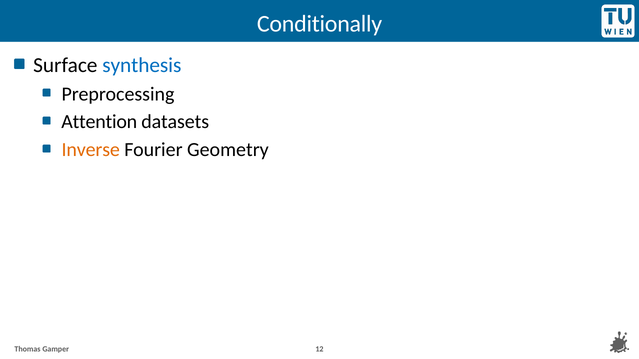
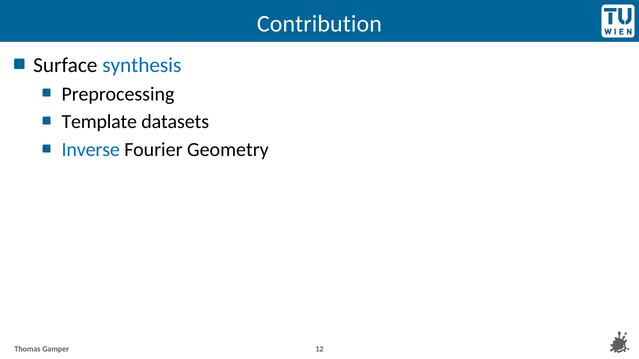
Conditionally: Conditionally -> Contribution
Attention: Attention -> Template
Inverse colour: orange -> blue
